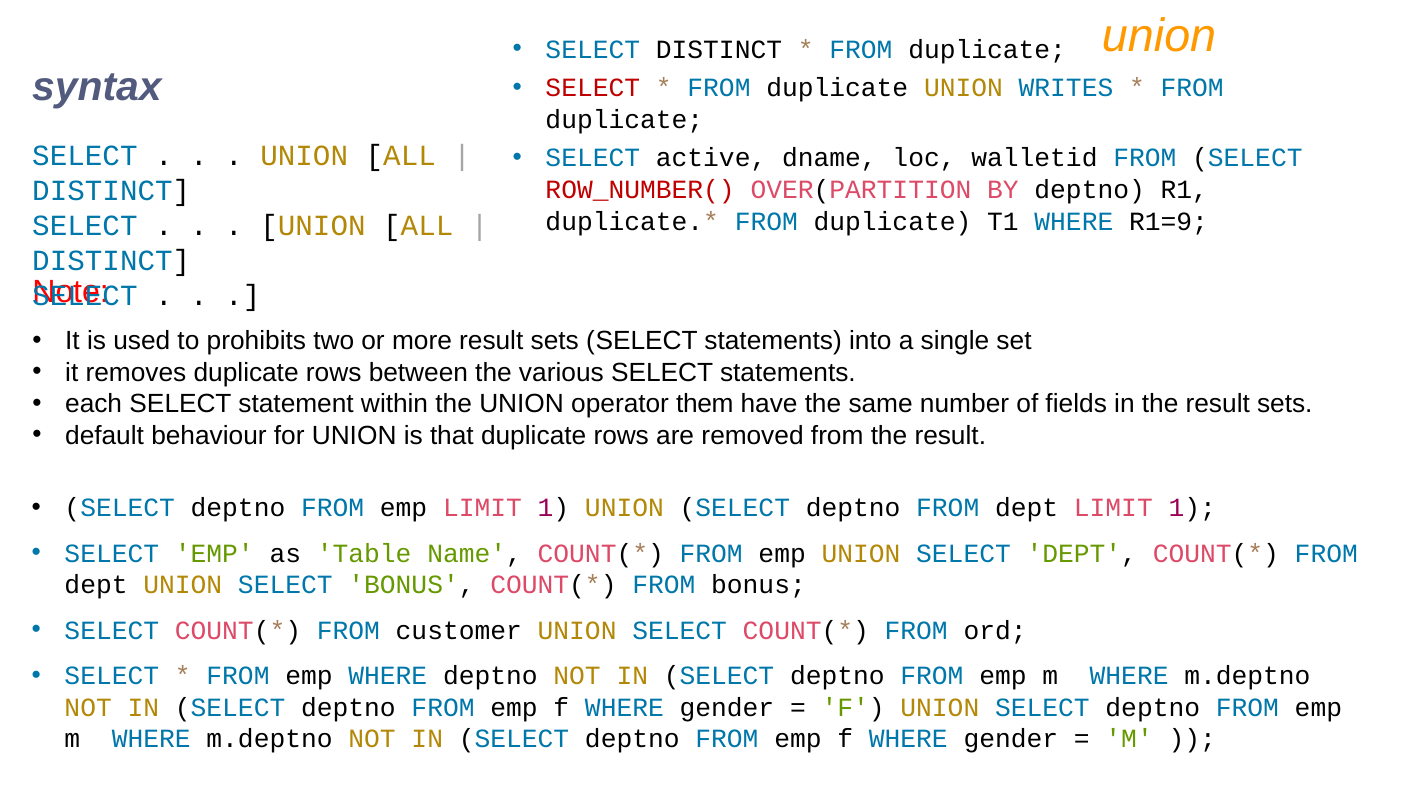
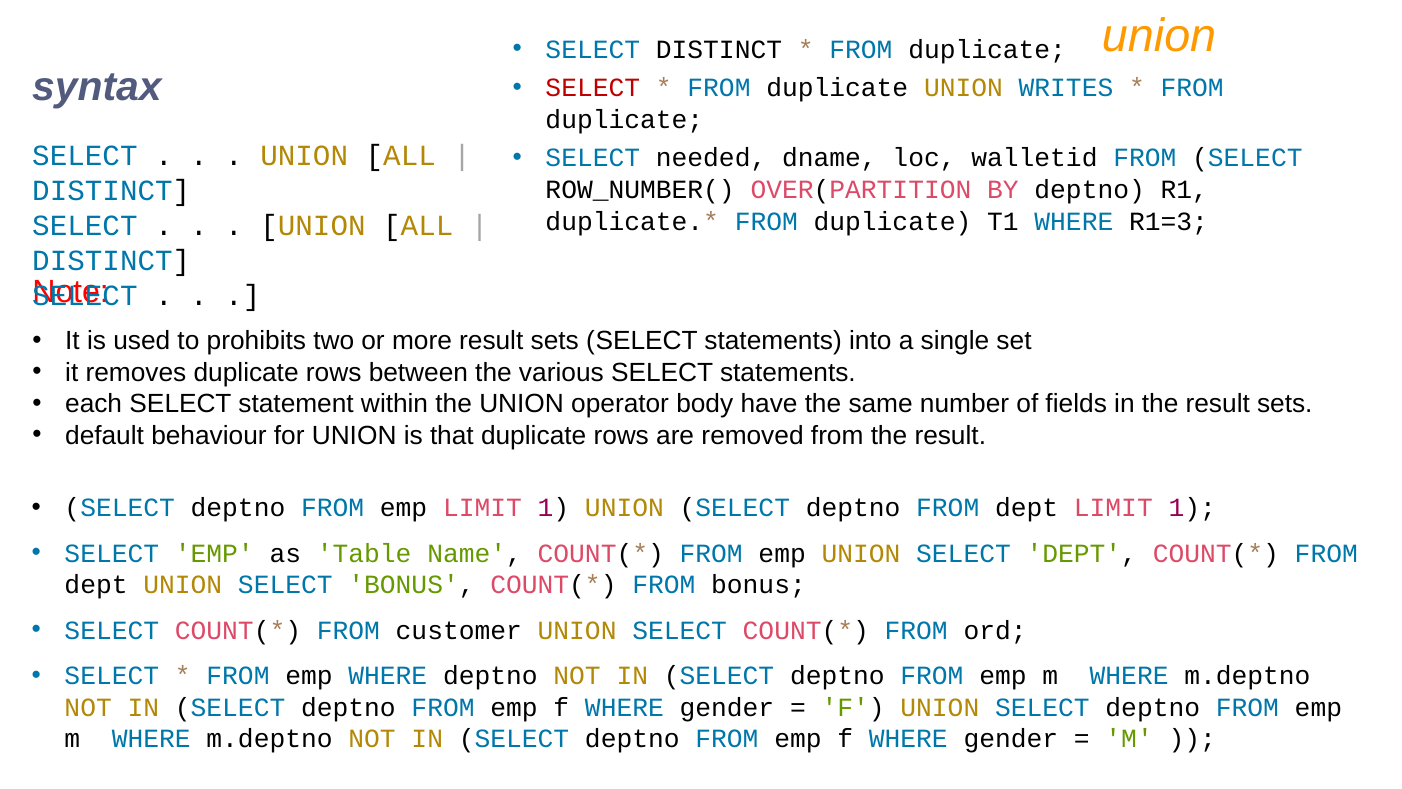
active: active -> needed
ROW_NUMBER( colour: red -> black
R1=9: R1=9 -> R1=3
them: them -> body
